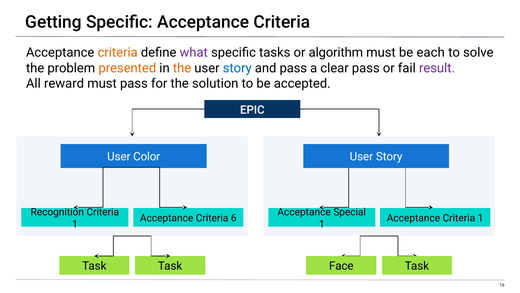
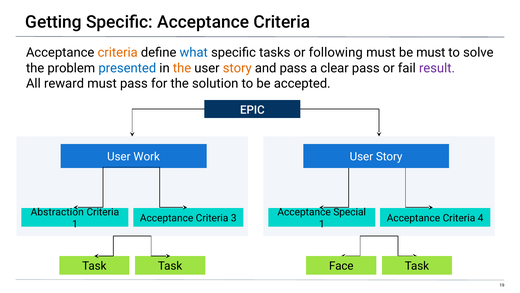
what colour: purple -> blue
algorithm: algorithm -> following
be each: each -> must
presented colour: orange -> blue
story at (237, 68) colour: blue -> orange
Color: Color -> Work
Recognition: Recognition -> Abstraction
6: 6 -> 3
Acceptance Criteria 1: 1 -> 4
